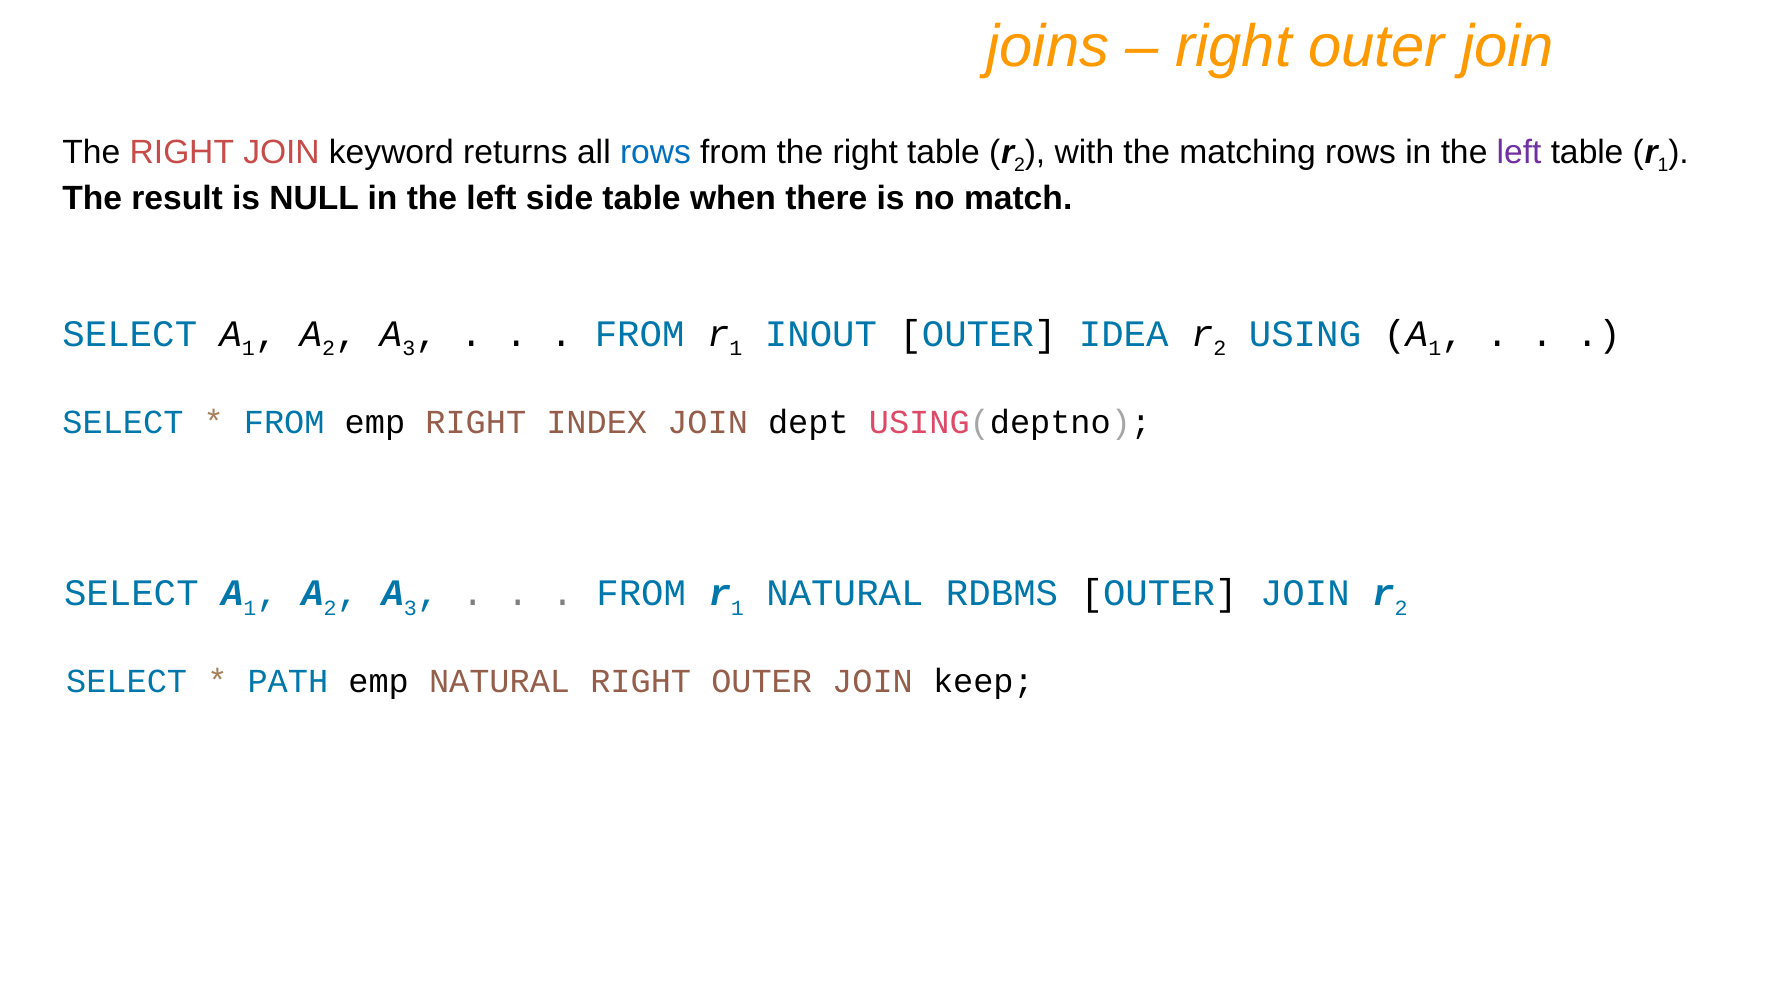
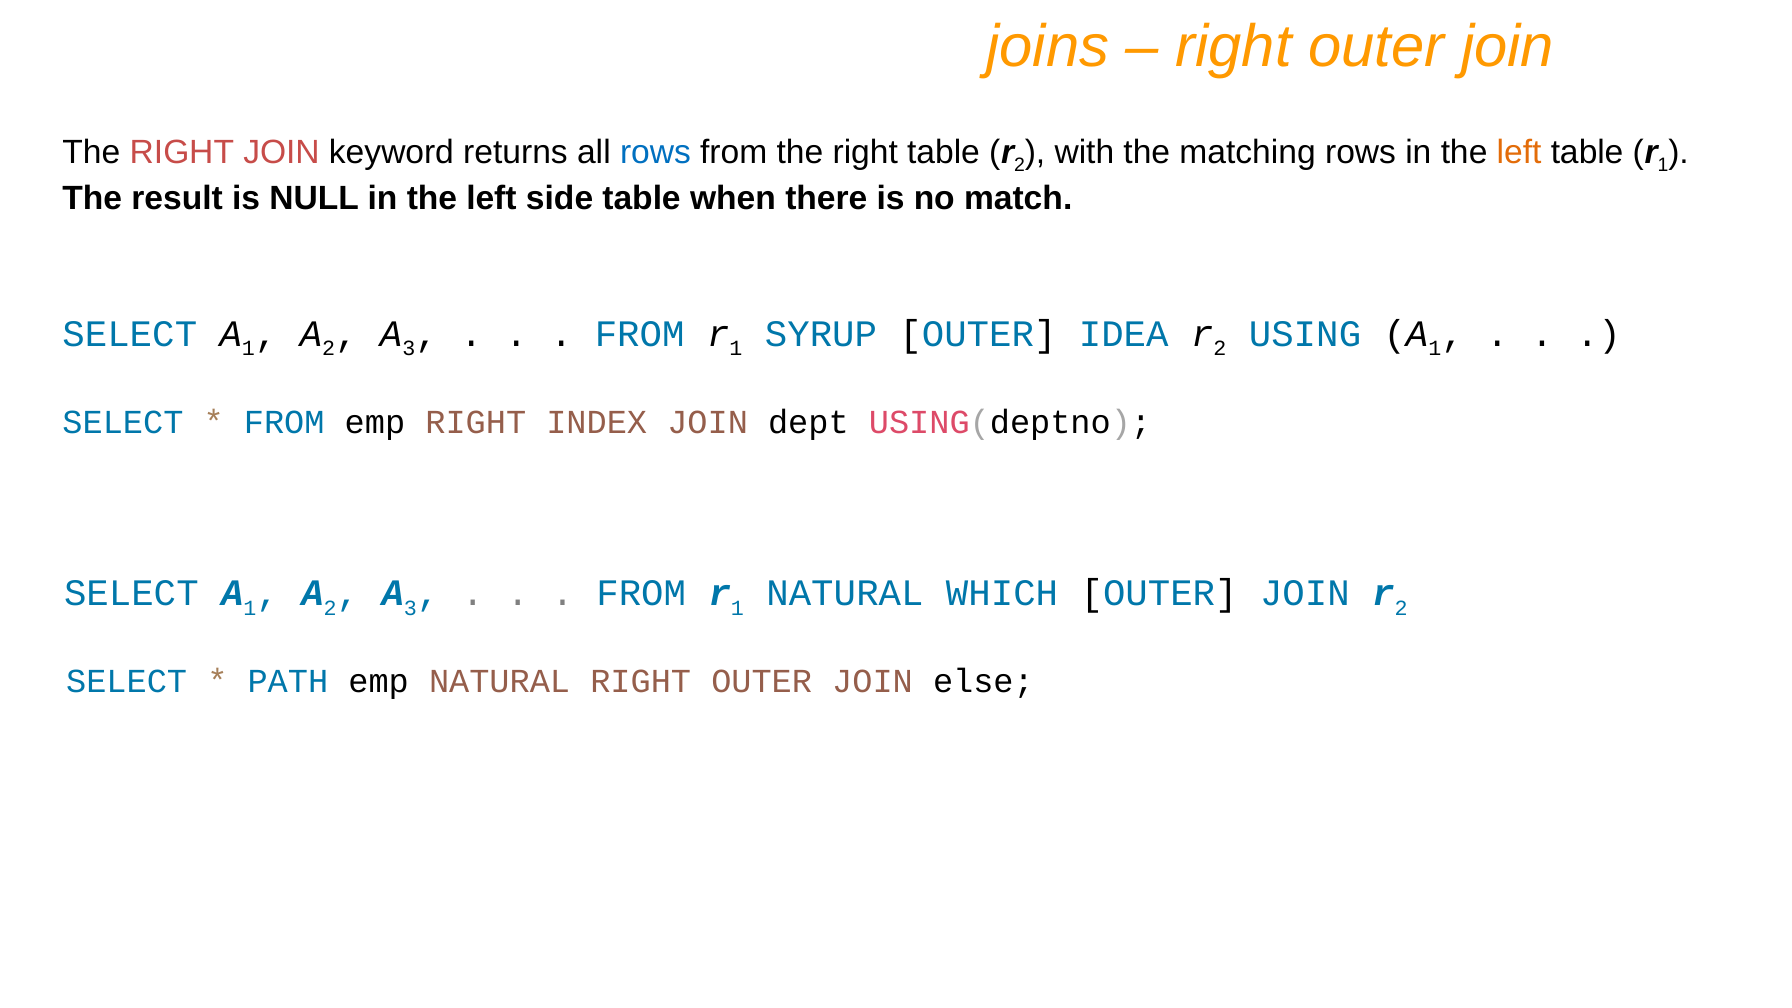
left at (1519, 152) colour: purple -> orange
INOUT: INOUT -> SYRUP
RDBMS: RDBMS -> WHICH
keep: keep -> else
